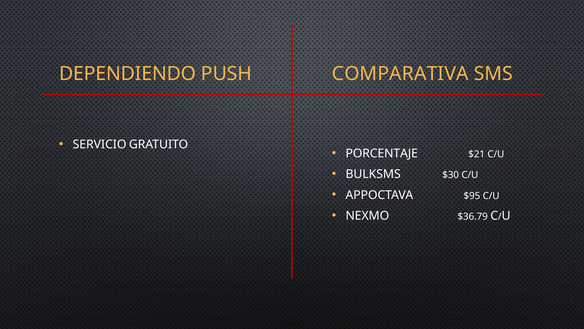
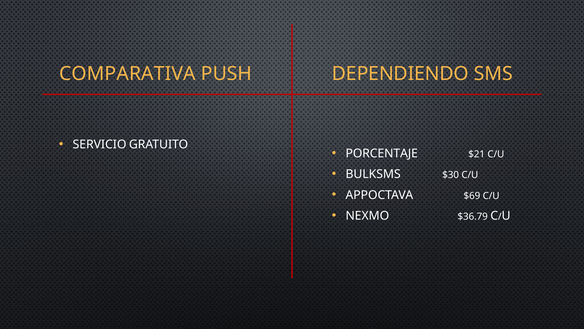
DEPENDIENDO: DEPENDIENDO -> COMPARATIVA
COMPARATIVA: COMPARATIVA -> DEPENDIENDO
$95: $95 -> $69
